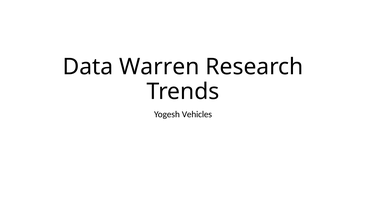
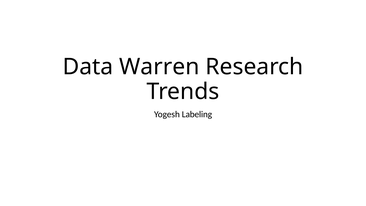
Vehicles: Vehicles -> Labeling
